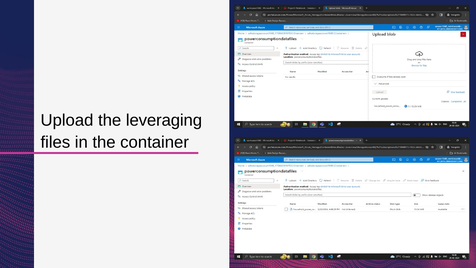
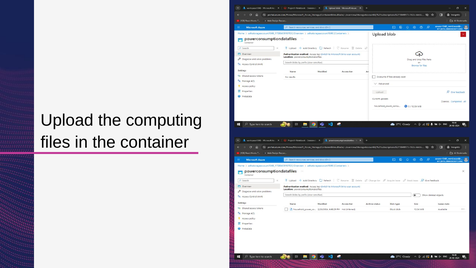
leveraging: leveraging -> computing
